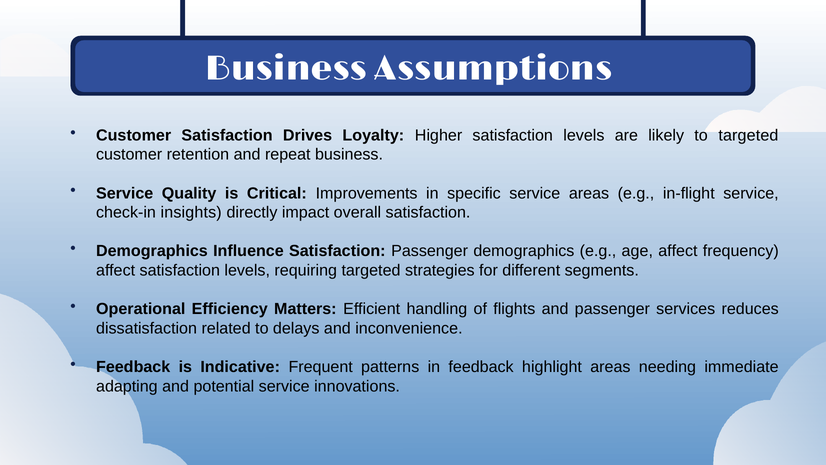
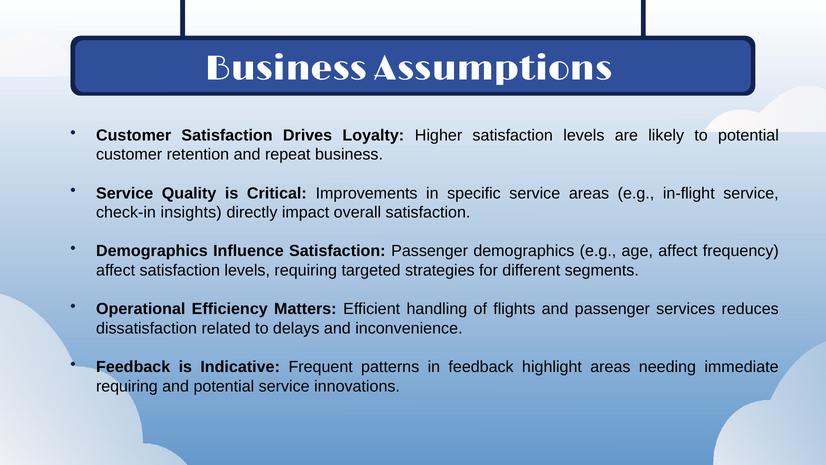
to targeted: targeted -> potential
adapting at (127, 386): adapting -> requiring
